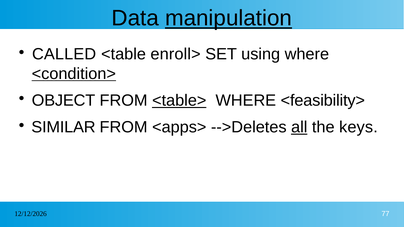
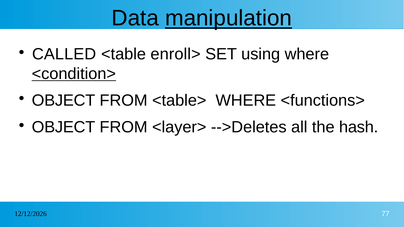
<table> underline: present -> none
<feasibility>: <feasibility> -> <functions>
SIMILAR at (63, 127): SIMILAR -> OBJECT
<apps>: <apps> -> <layer>
all underline: present -> none
keys: keys -> hash
